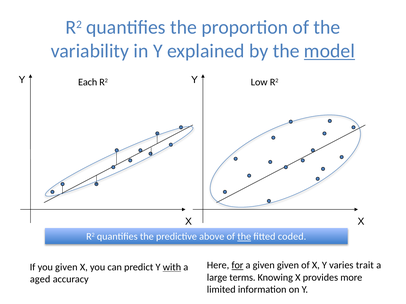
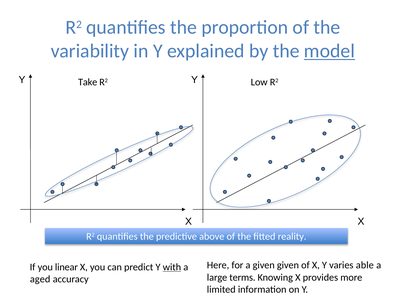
Each: Each -> Take
the at (244, 237) underline: present -> none
coded: coded -> reality
for underline: present -> none
trait: trait -> able
you given: given -> linear
